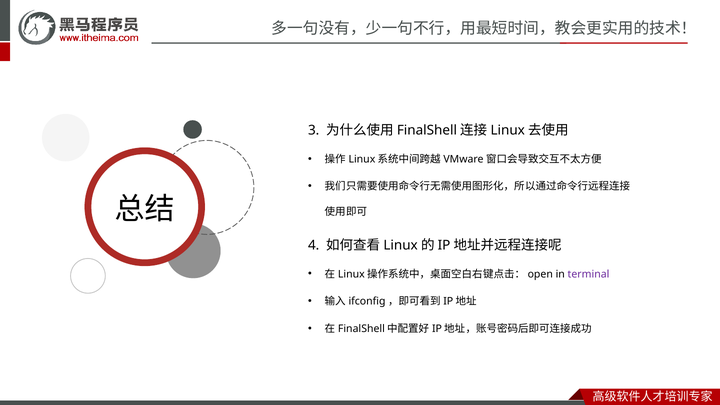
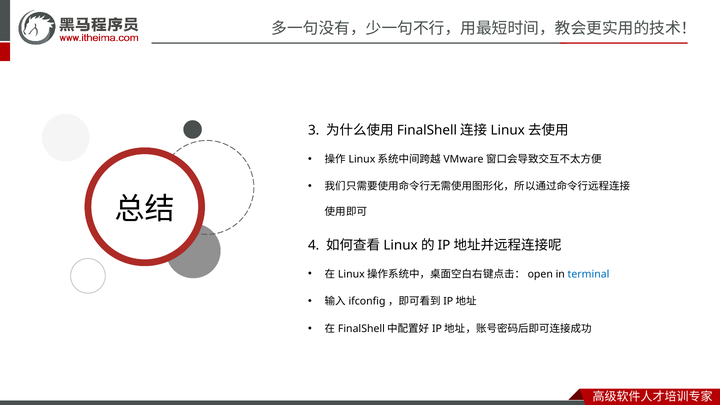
terminal colour: purple -> blue
